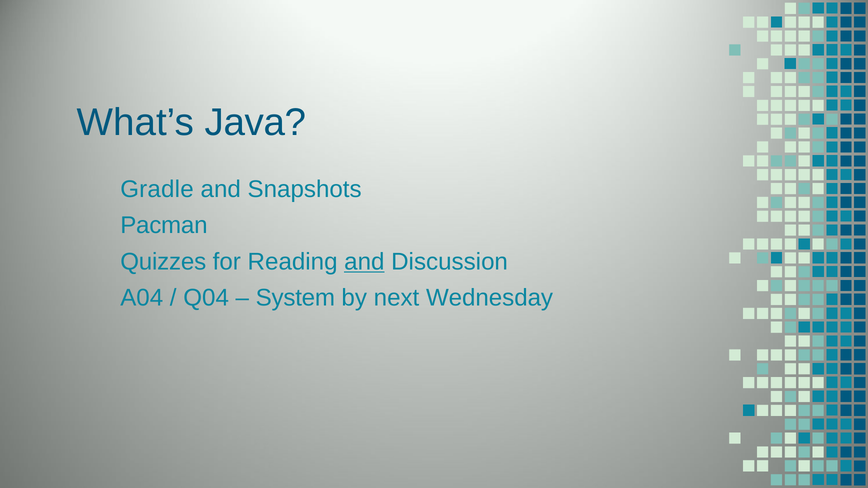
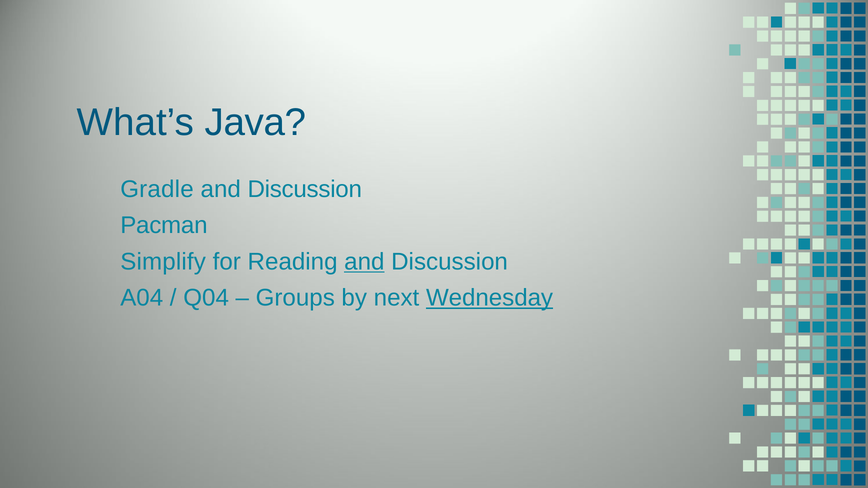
Snapshots at (305, 189): Snapshots -> Discussion
Quizzes: Quizzes -> Simplify
System: System -> Groups
Wednesday underline: none -> present
